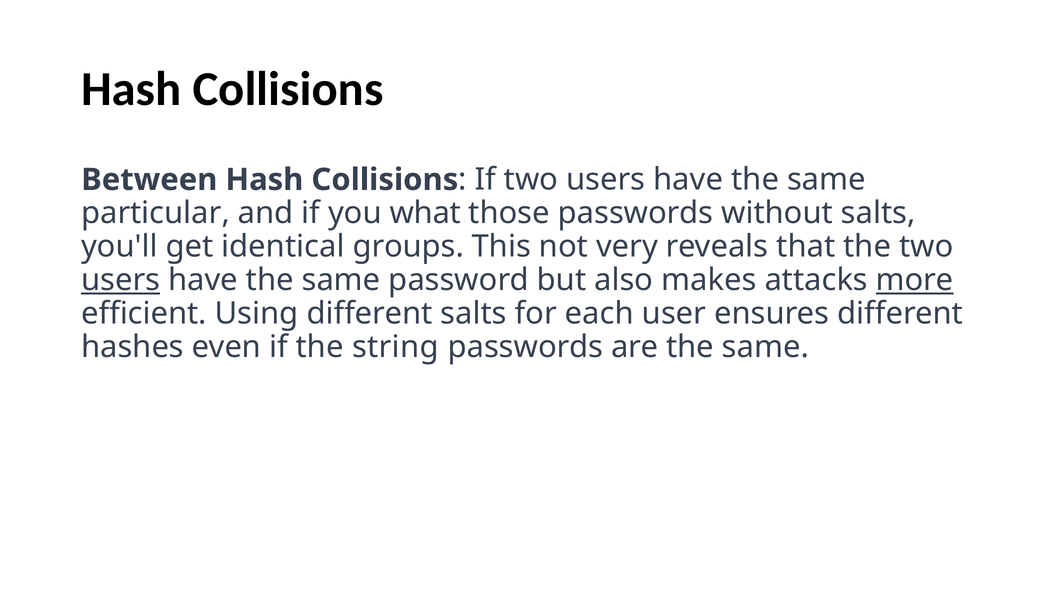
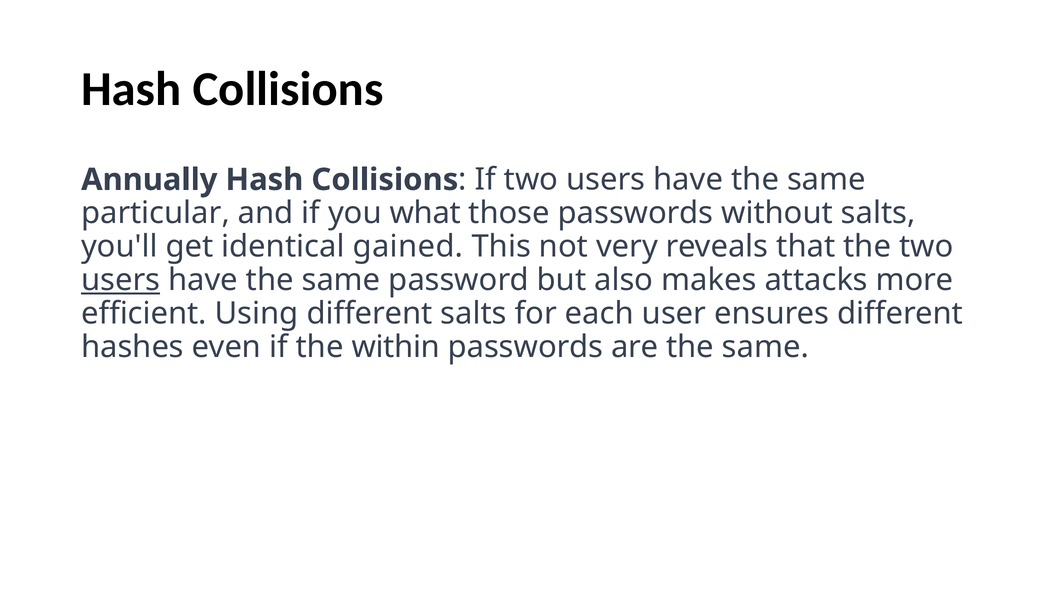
Between: Between -> Annually
groups: groups -> gained
more underline: present -> none
string: string -> within
